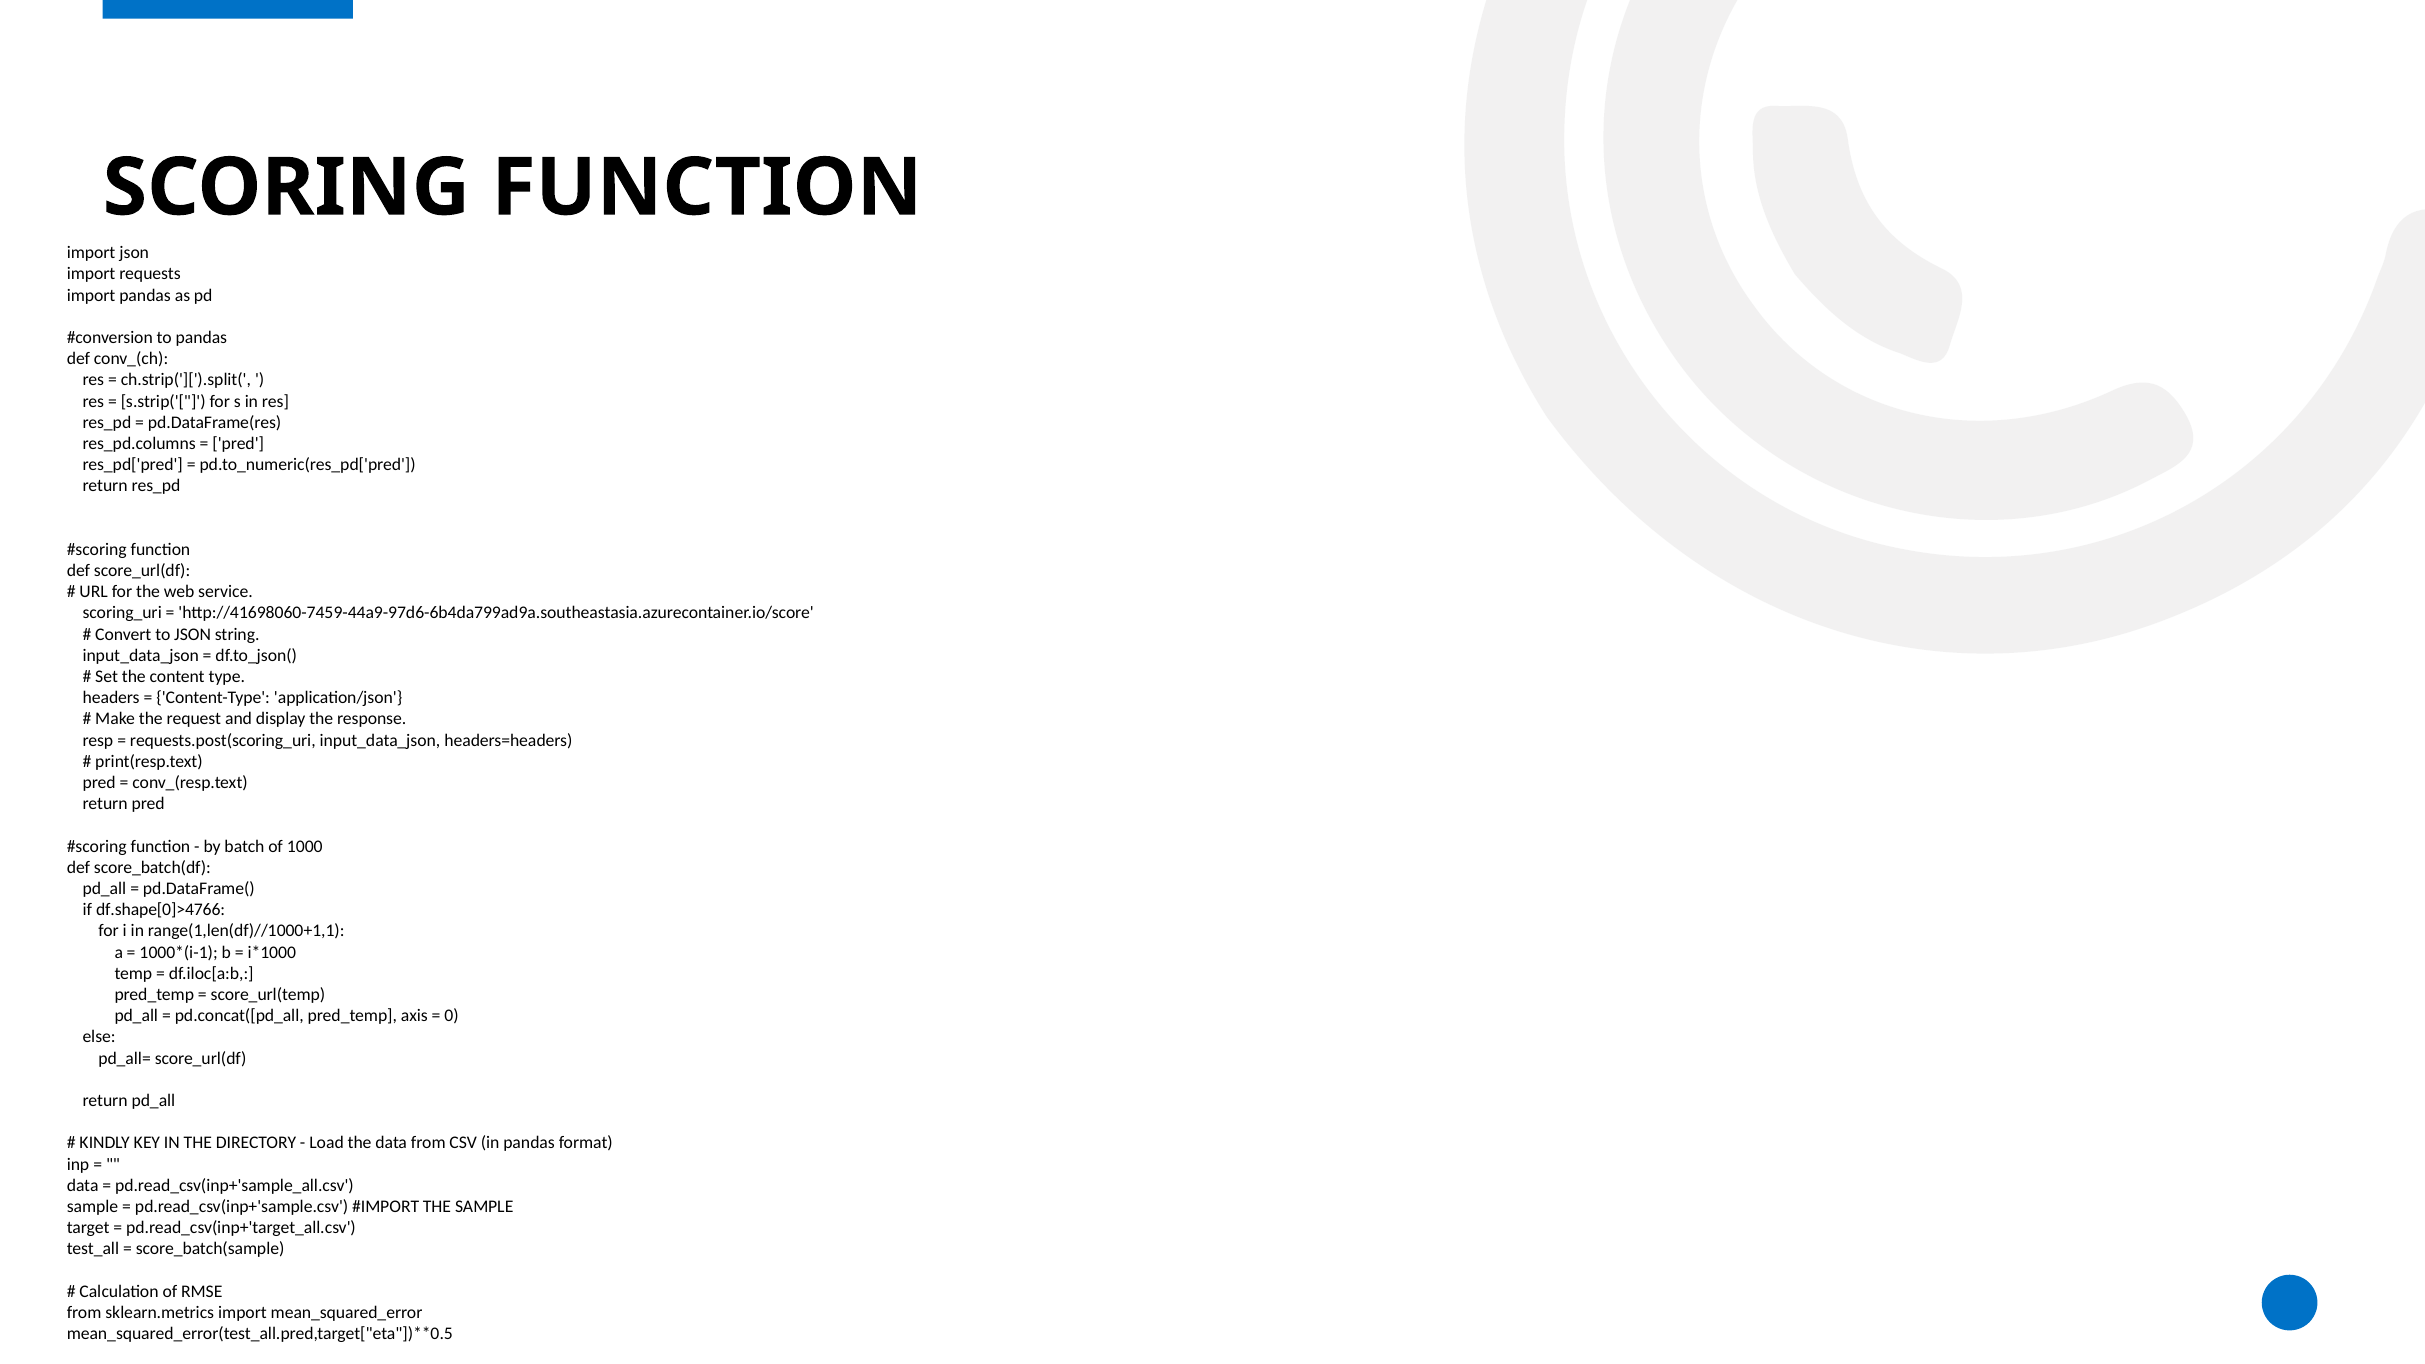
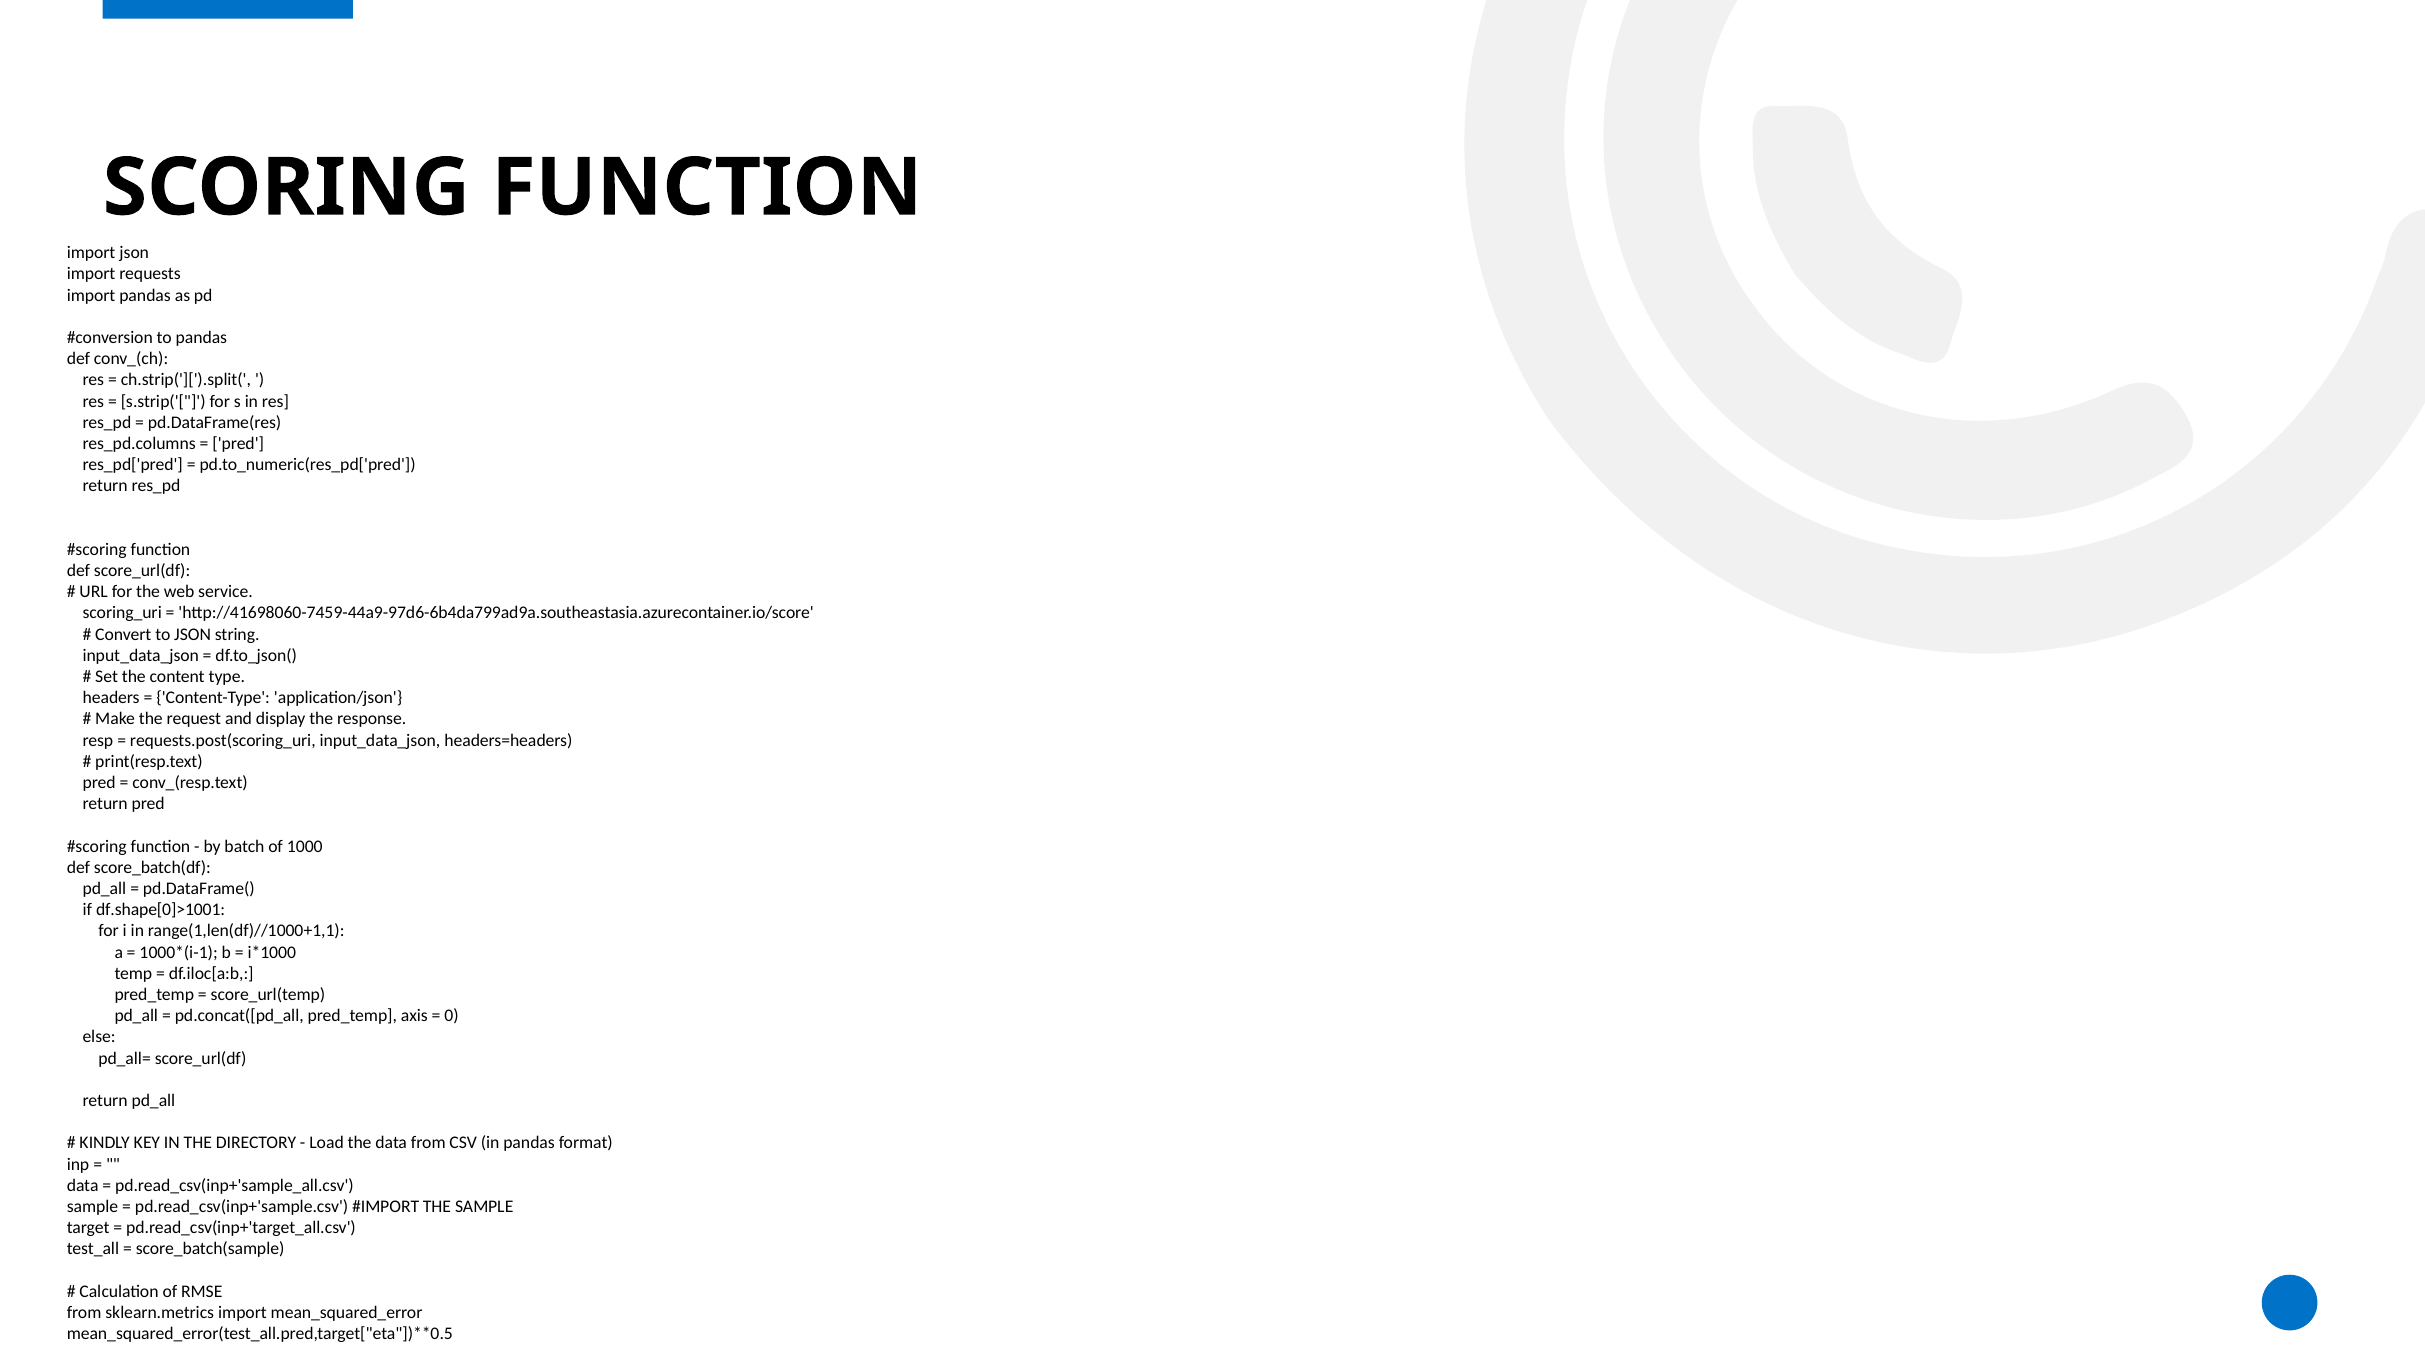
df.shape[0]>4766: df.shape[0]>4766 -> df.shape[0]>1001
